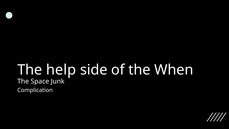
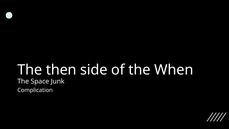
help: help -> then
